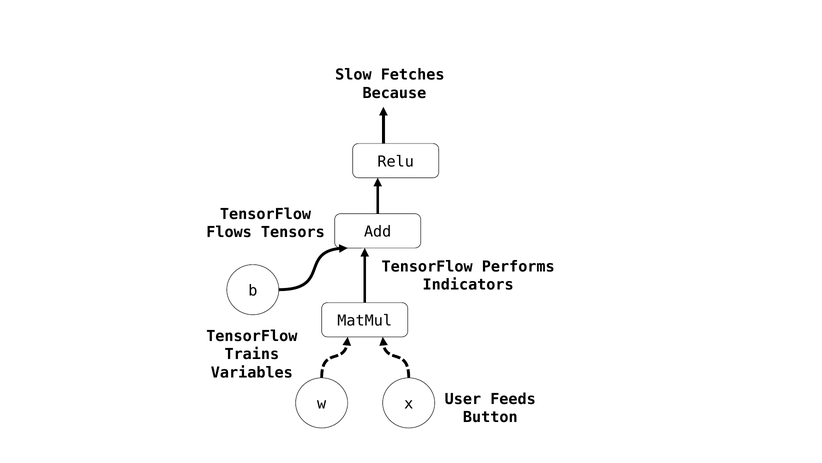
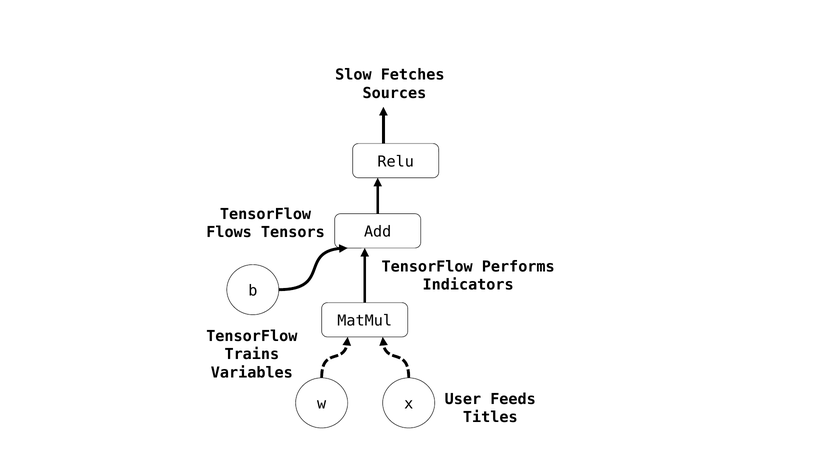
Because: Because -> Sources
Button: Button -> Titles
